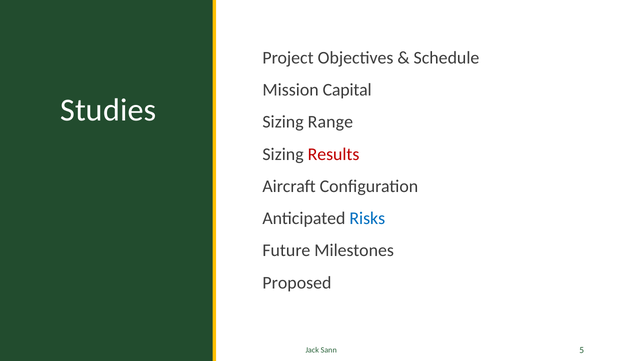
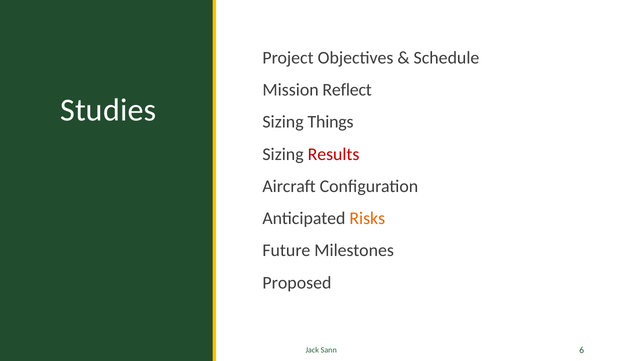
Capital: Capital -> Reflect
Range: Range -> Things
Risks colour: blue -> orange
5: 5 -> 6
